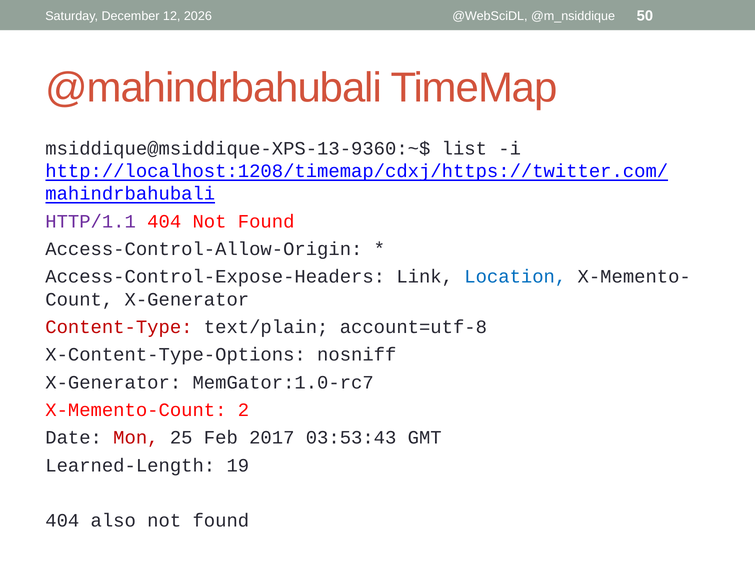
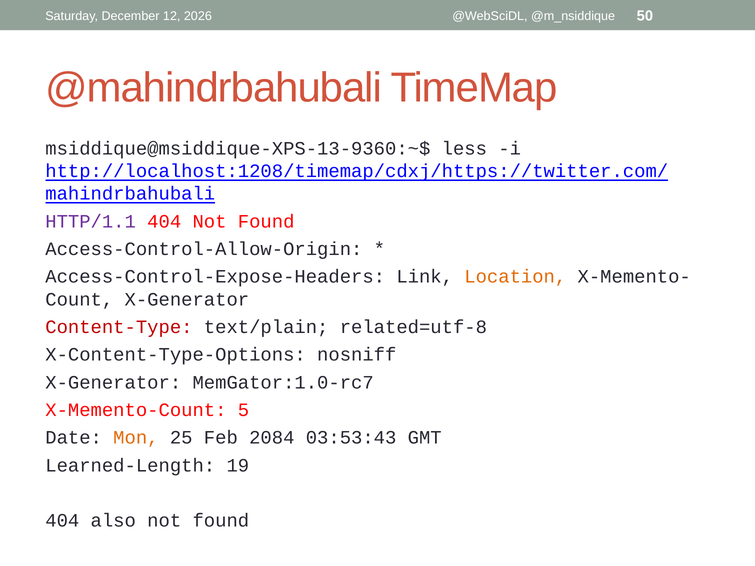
list: list -> less
Location colour: blue -> orange
account=utf-8: account=utf-8 -> related=utf-8
2: 2 -> 5
Mon colour: red -> orange
2017: 2017 -> 2084
